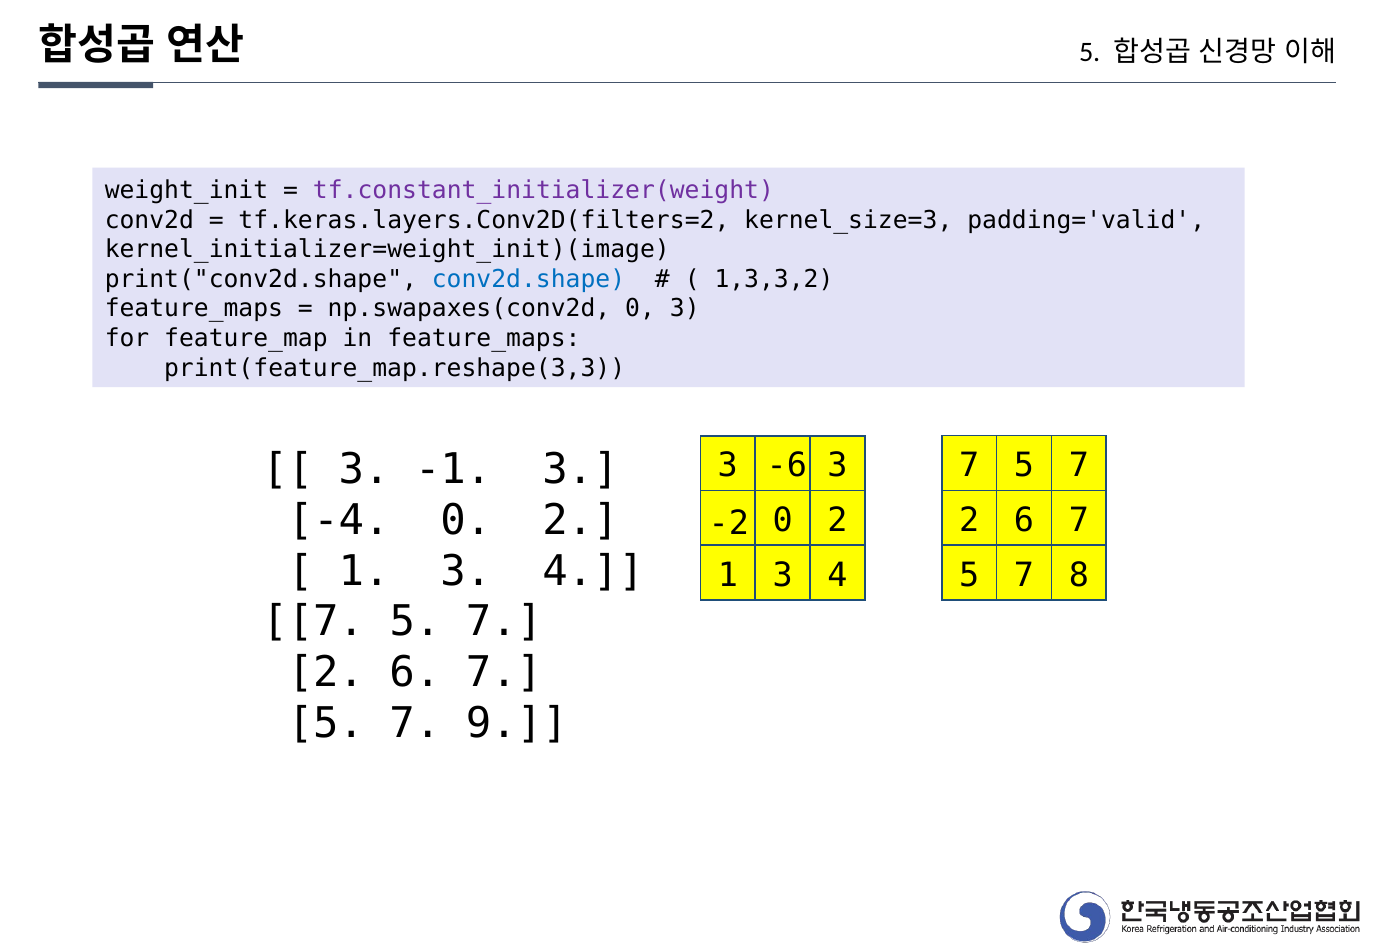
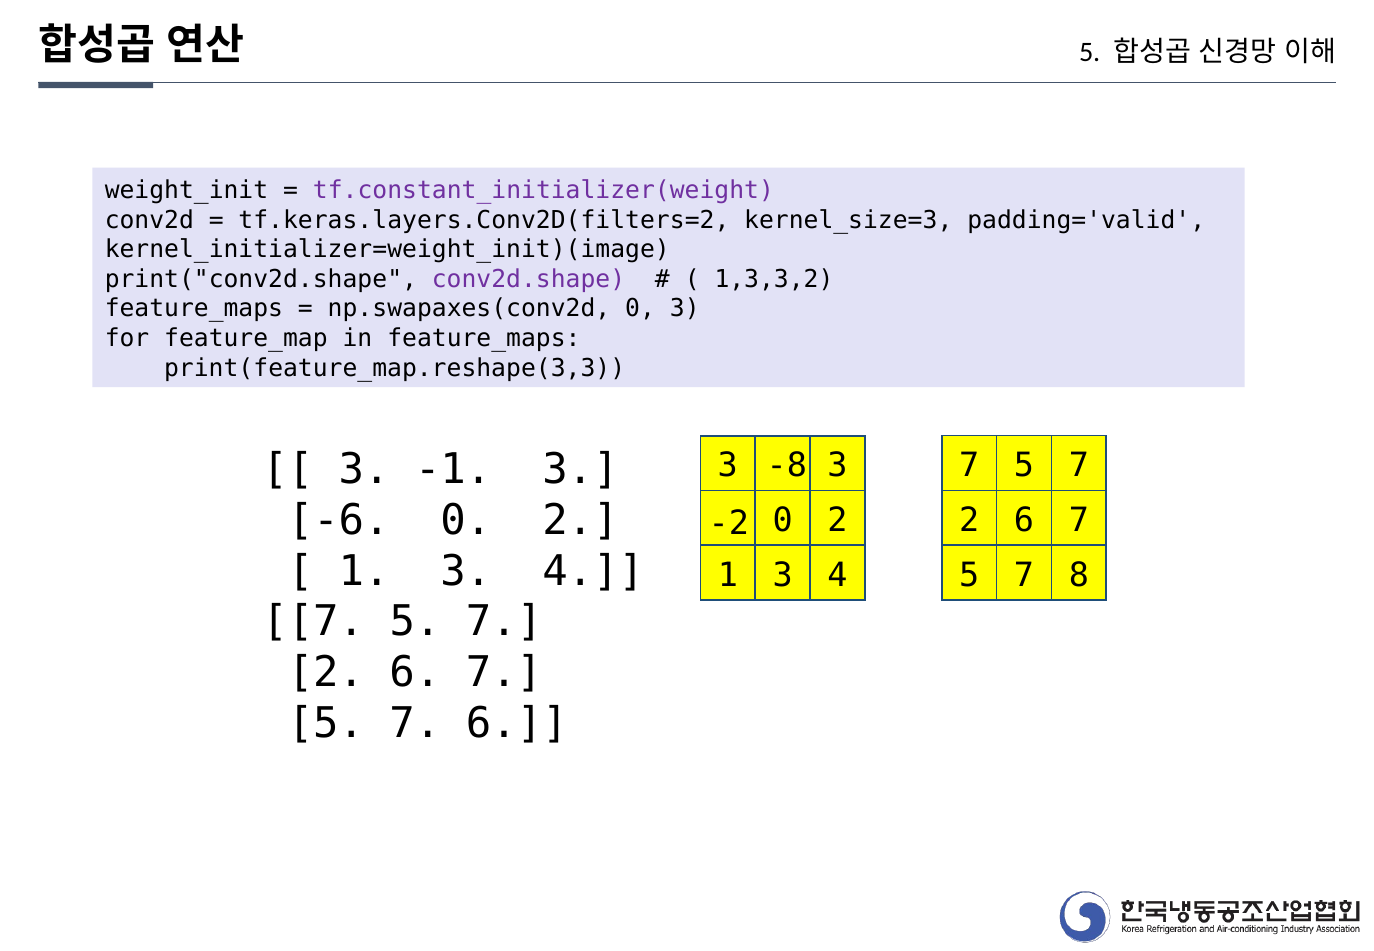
conv2d.shape colour: blue -> purple
-6: -6 -> -8
-4: -4 -> -6
7 9: 9 -> 6
